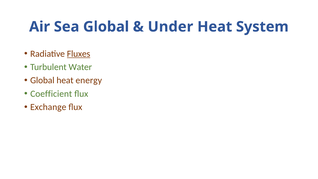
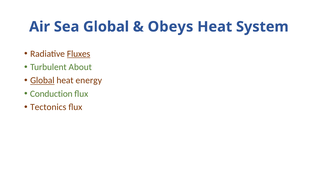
Under: Under -> Obeys
Water: Water -> About
Global at (42, 80) underline: none -> present
Coefficient: Coefficient -> Conduction
Exchange: Exchange -> Tectonics
